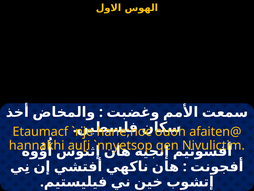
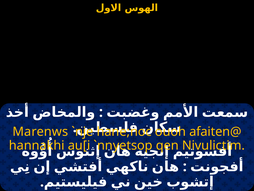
Etaumacf: Etaumacf -> Marenws
